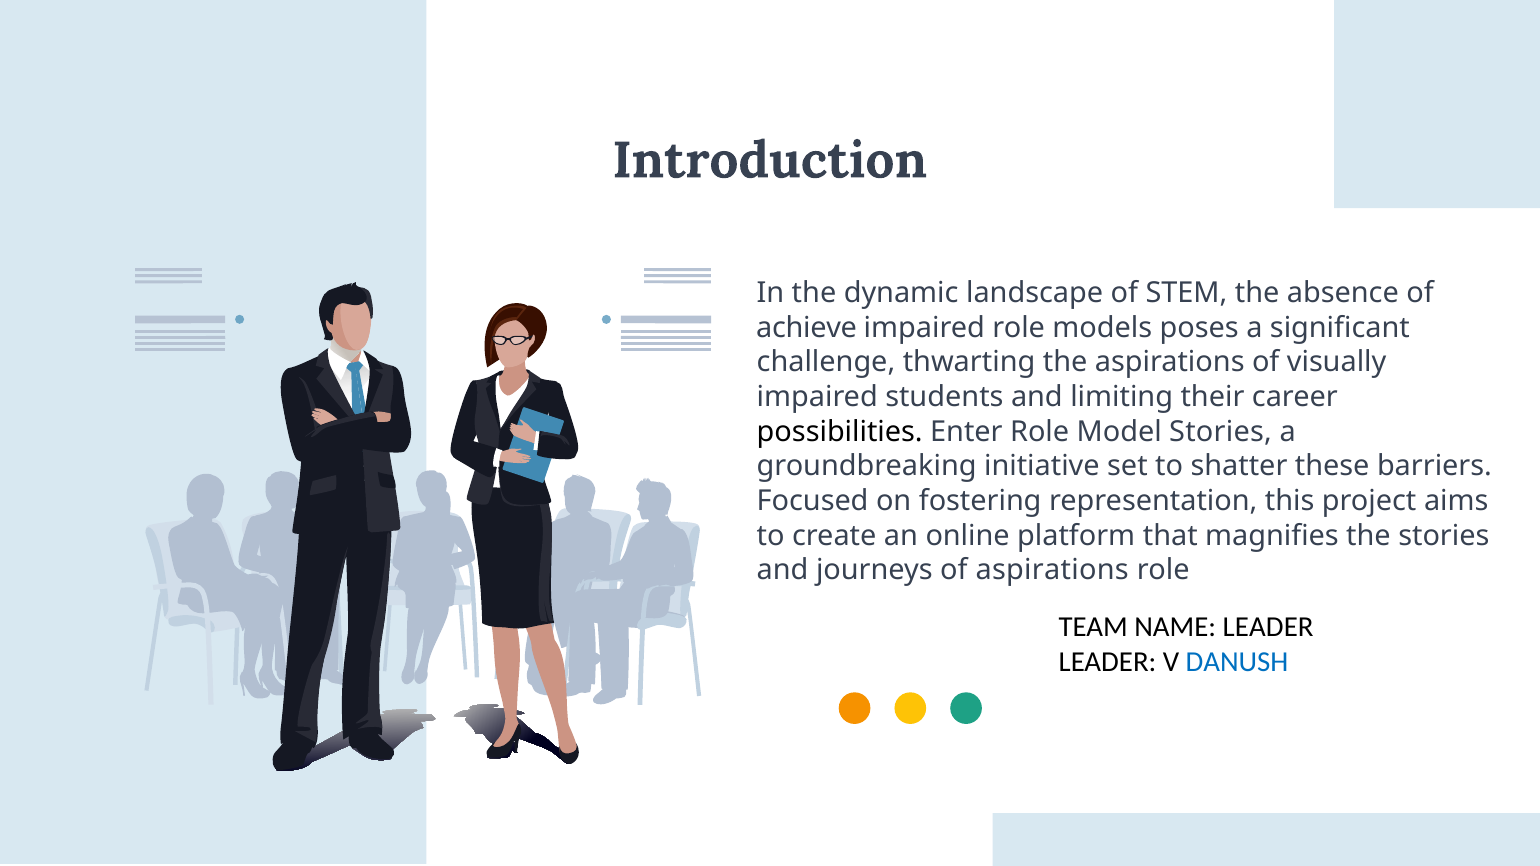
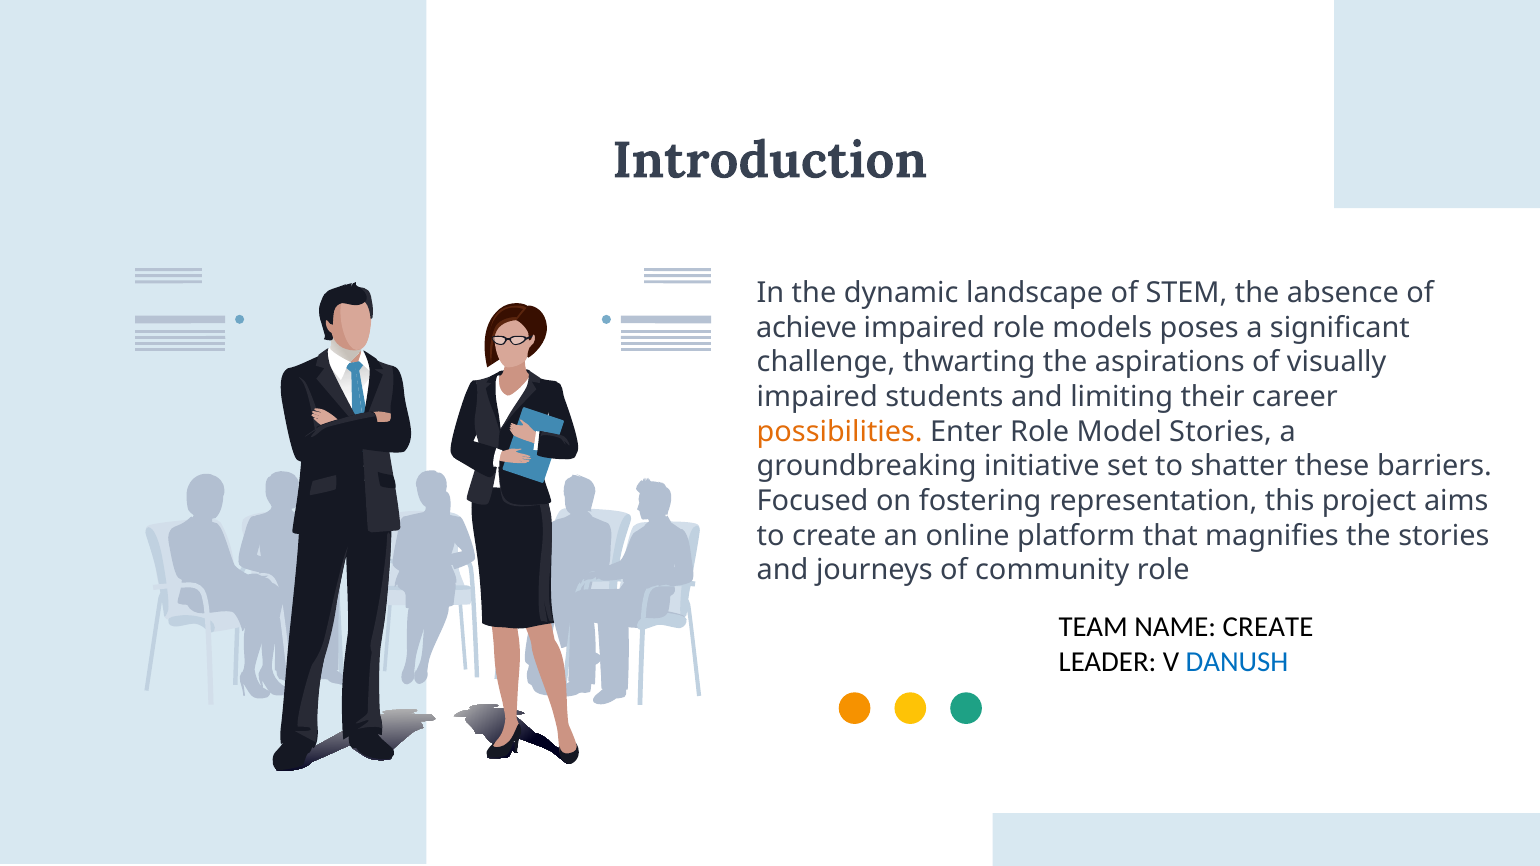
possibilities colour: black -> orange
of aspirations: aspirations -> community
NAME LEADER: LEADER -> CREATE
